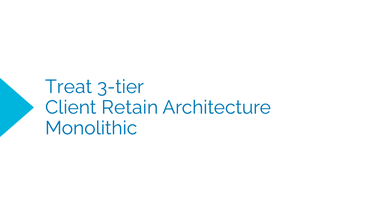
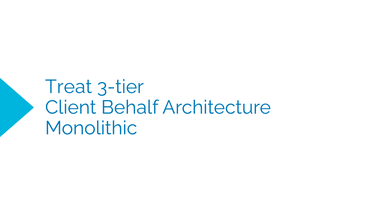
Retain: Retain -> Behalf
